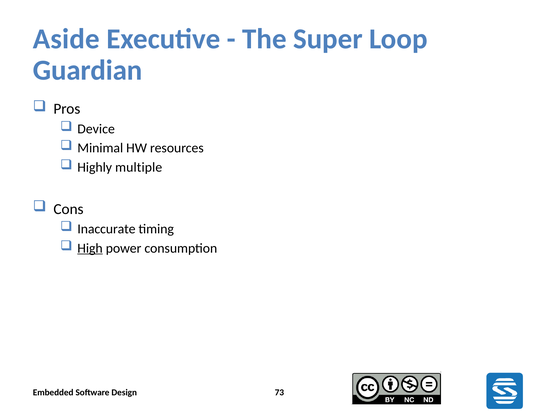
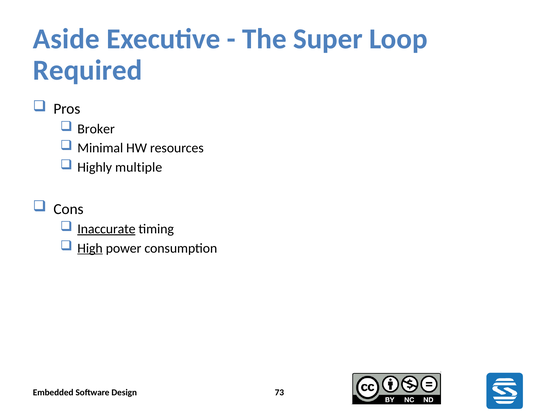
Guardian: Guardian -> Required
Device: Device -> Broker
Inaccurate underline: none -> present
